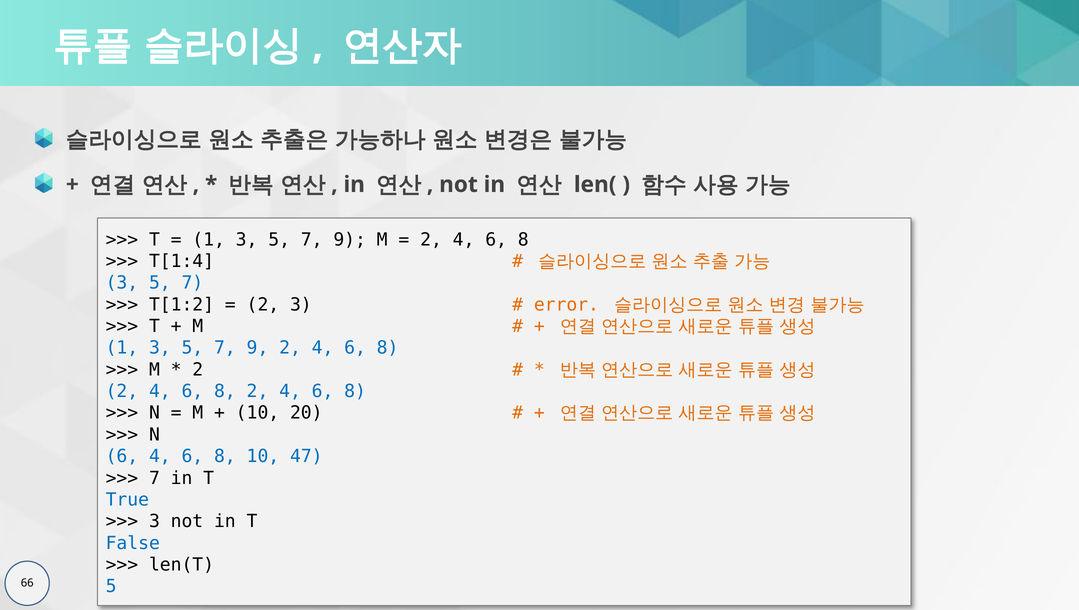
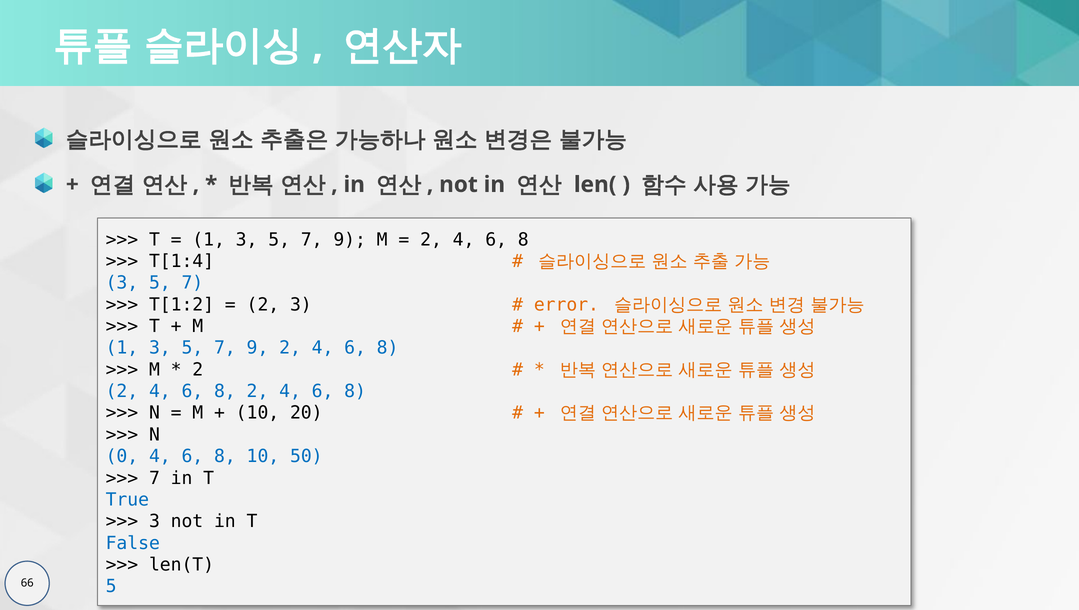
6 at (122, 456): 6 -> 0
47: 47 -> 50
